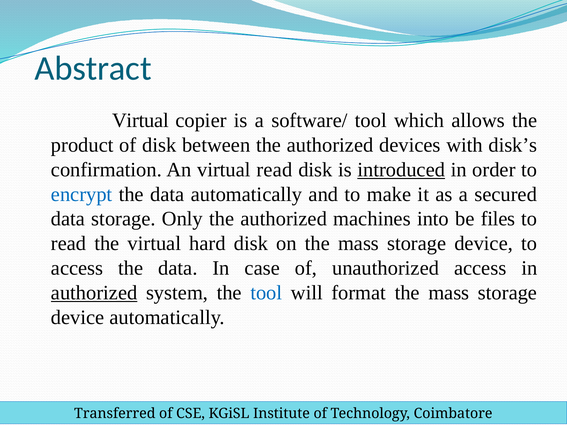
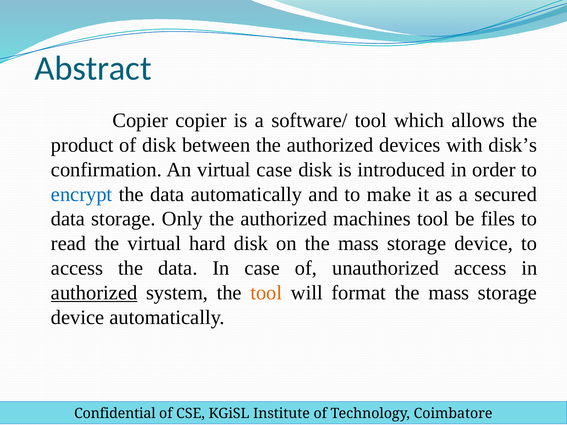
Virtual at (140, 121): Virtual -> Copier
virtual read: read -> case
introduced underline: present -> none
machines into: into -> tool
tool at (266, 293) colour: blue -> orange
Transferred: Transferred -> Confidential
